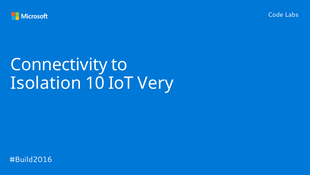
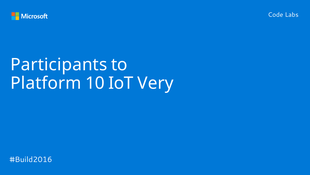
Connectivity: Connectivity -> Participants
Isolation: Isolation -> Platform
